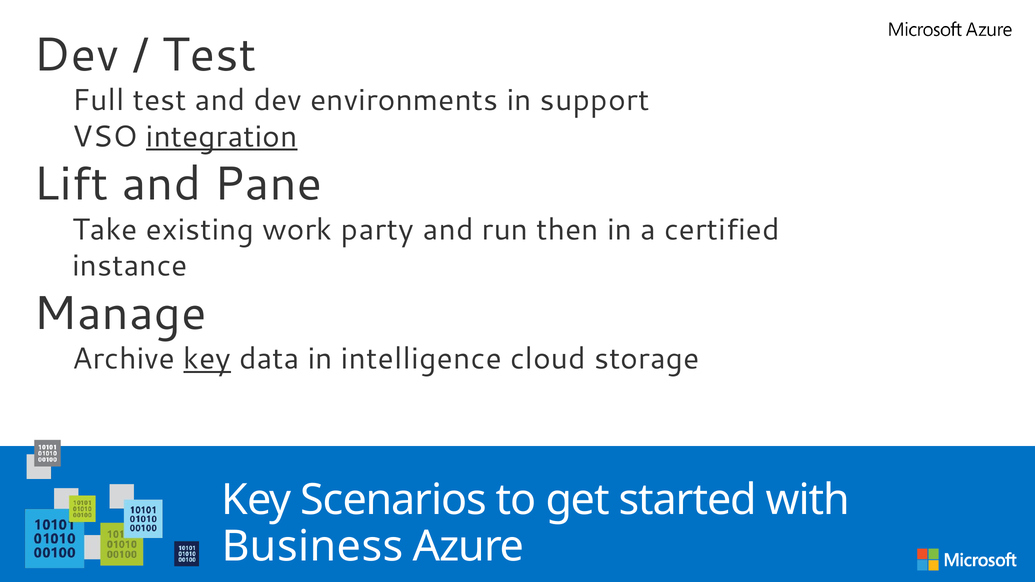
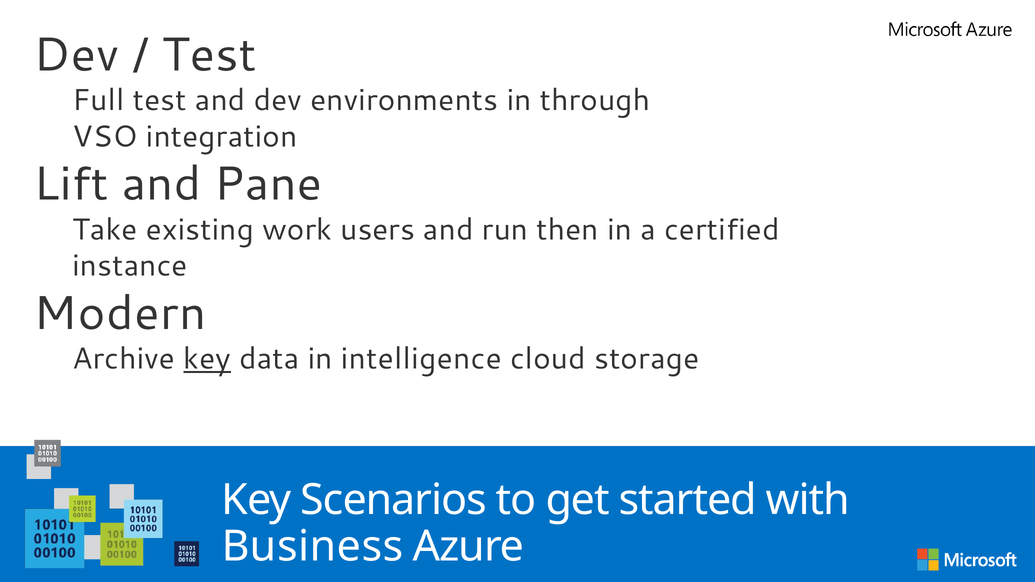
support: support -> through
integration underline: present -> none
party: party -> users
Manage: Manage -> Modern
